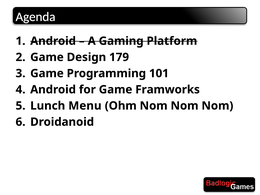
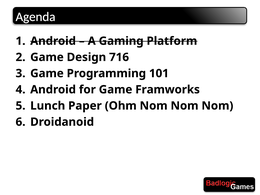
179: 179 -> 716
Menu: Menu -> Paper
